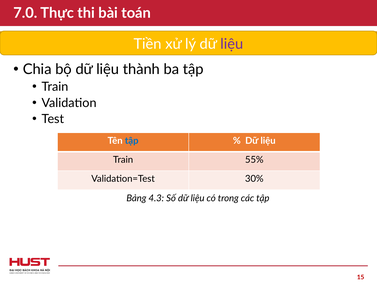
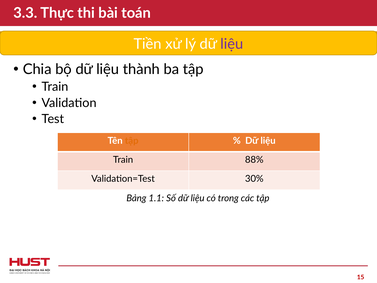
7.0: 7.0 -> 3.3
tập at (132, 141) colour: blue -> orange
55%: 55% -> 88%
4.3: 4.3 -> 1.1
